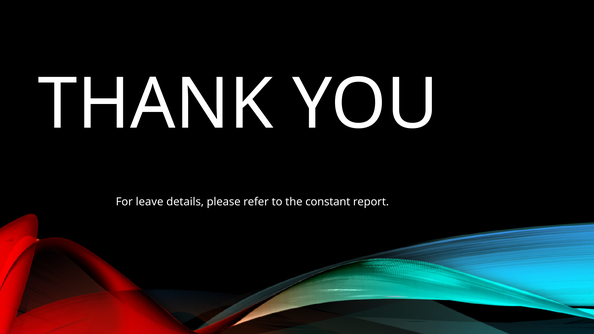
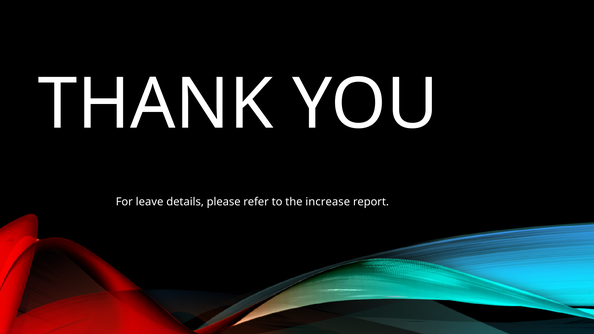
constant: constant -> increase
